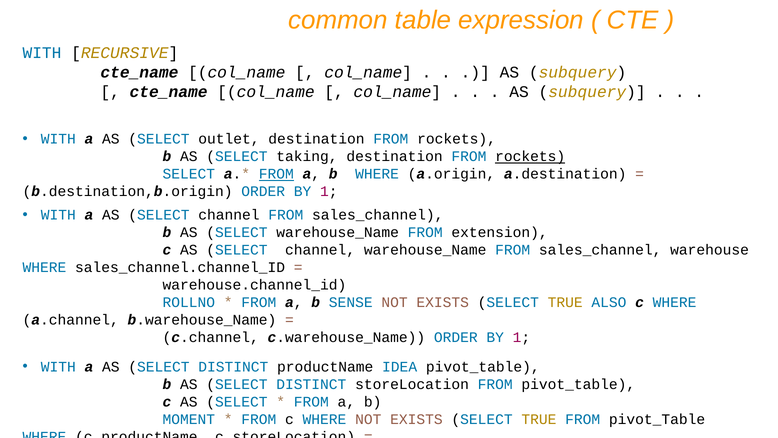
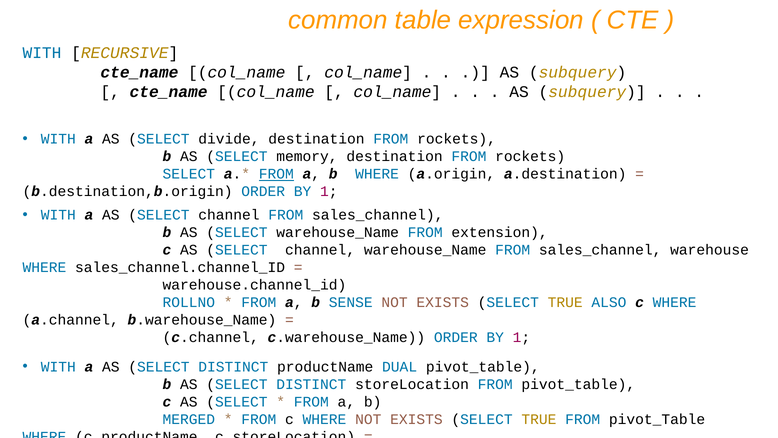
outlet: outlet -> divide
taking: taking -> memory
rockets at (530, 156) underline: present -> none
IDEA: IDEA -> DUAL
MOMENT: MOMENT -> MERGED
